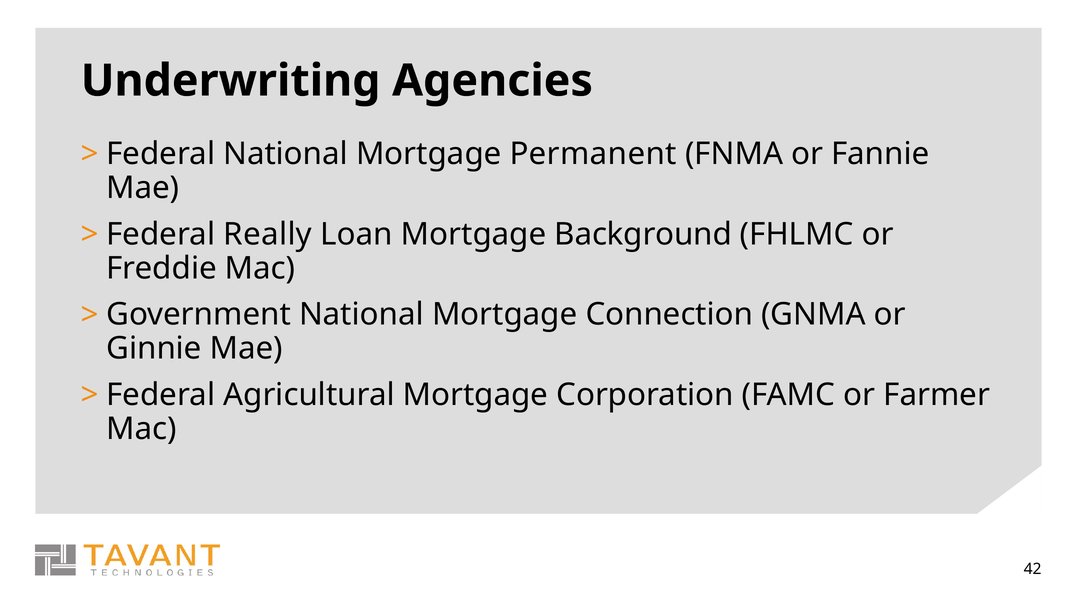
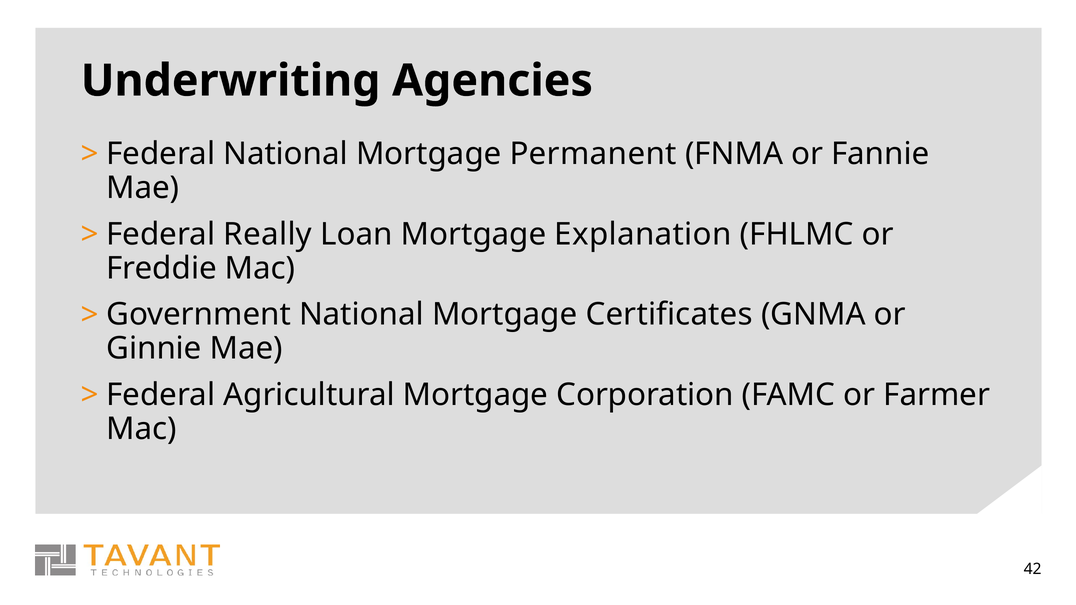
Background: Background -> Explanation
Connection: Connection -> Certificates
